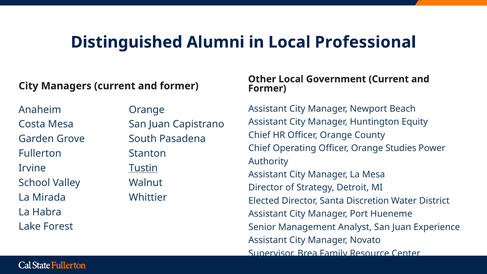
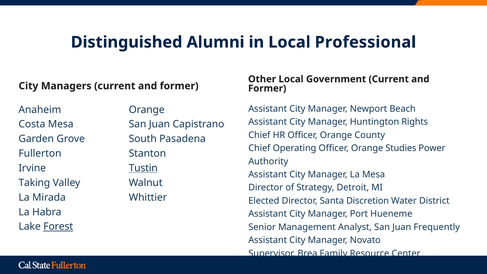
Equity: Equity -> Rights
School: School -> Taking
Forest underline: none -> present
Experience: Experience -> Frequently
